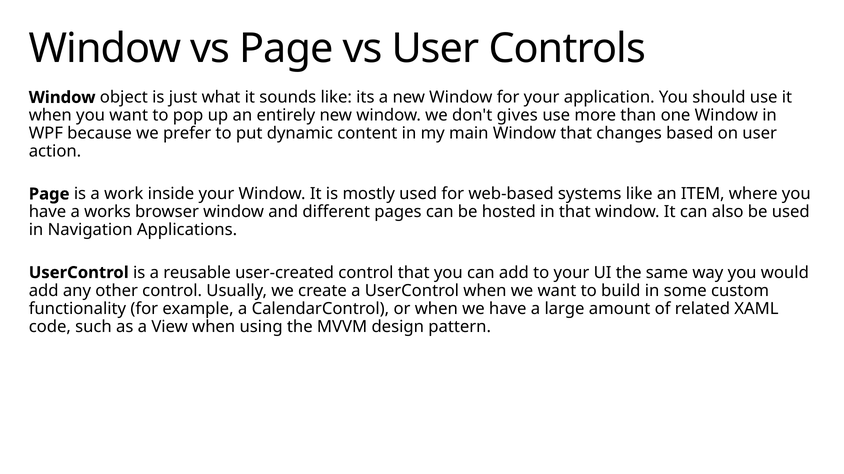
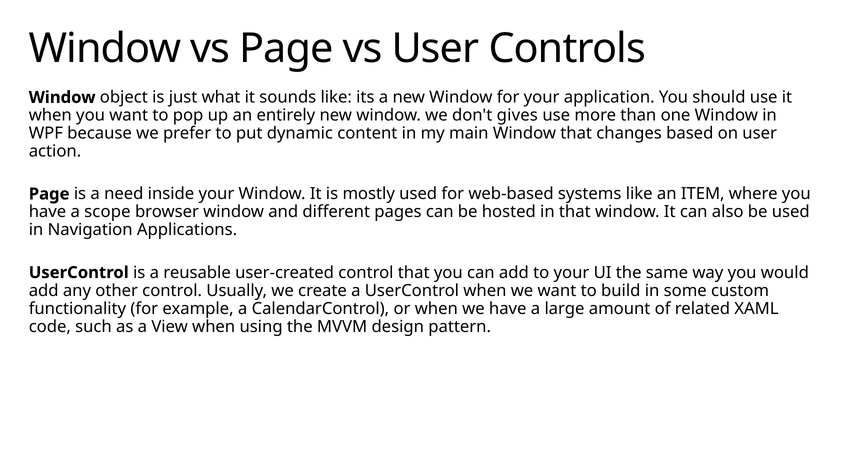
work: work -> need
works: works -> scope
